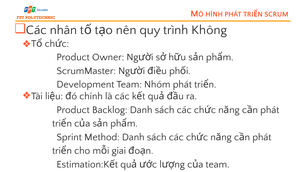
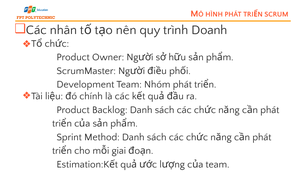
Không: Không -> Doanh
